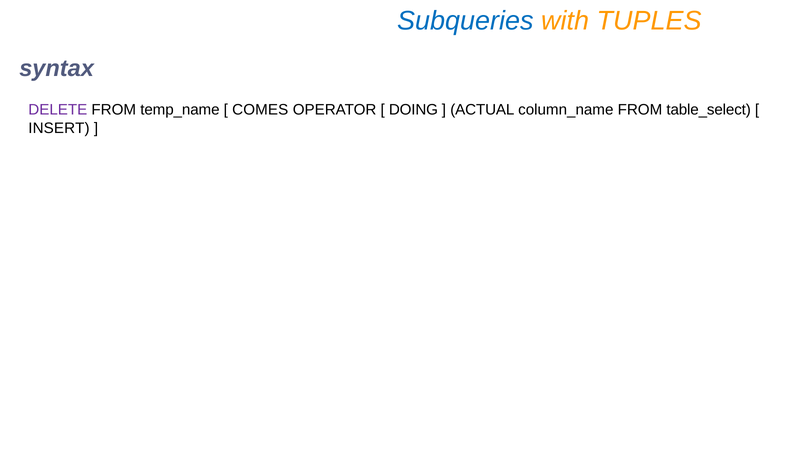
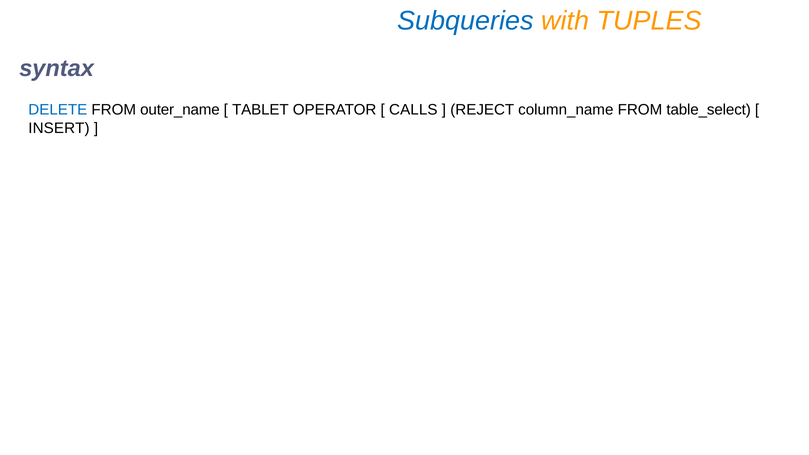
DELETE colour: purple -> blue
temp_name: temp_name -> outer_name
COMES: COMES -> TABLET
DOING: DOING -> CALLS
ACTUAL: ACTUAL -> REJECT
